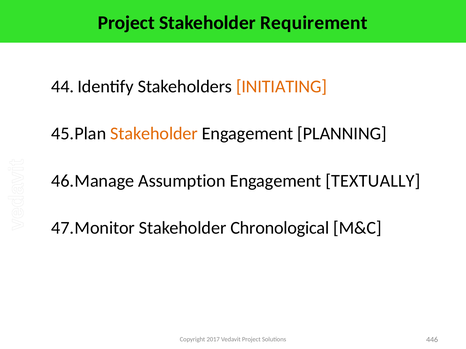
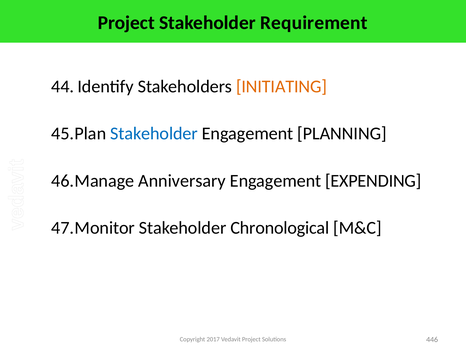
Stakeholder at (154, 134) colour: orange -> blue
Assumption: Assumption -> Anniversary
TEXTUALLY: TEXTUALLY -> EXPENDING
